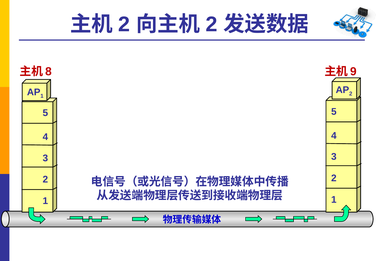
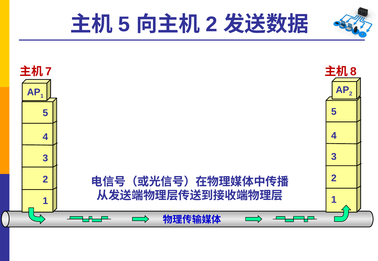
2 at (124, 24): 2 -> 5
8: 8 -> 7
9: 9 -> 8
